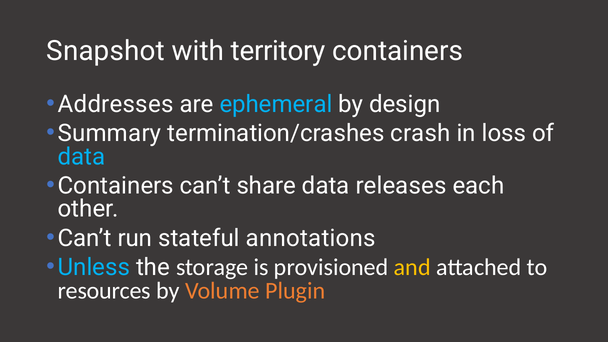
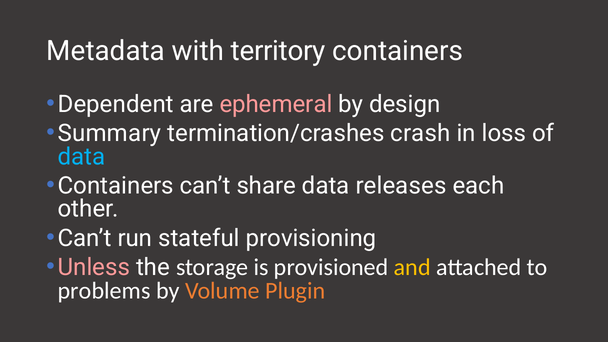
Snapshot: Snapshot -> Metadata
Addresses: Addresses -> Dependent
ephemeral colour: light blue -> pink
annotations: annotations -> provisioning
Unless colour: light blue -> pink
resources: resources -> problems
